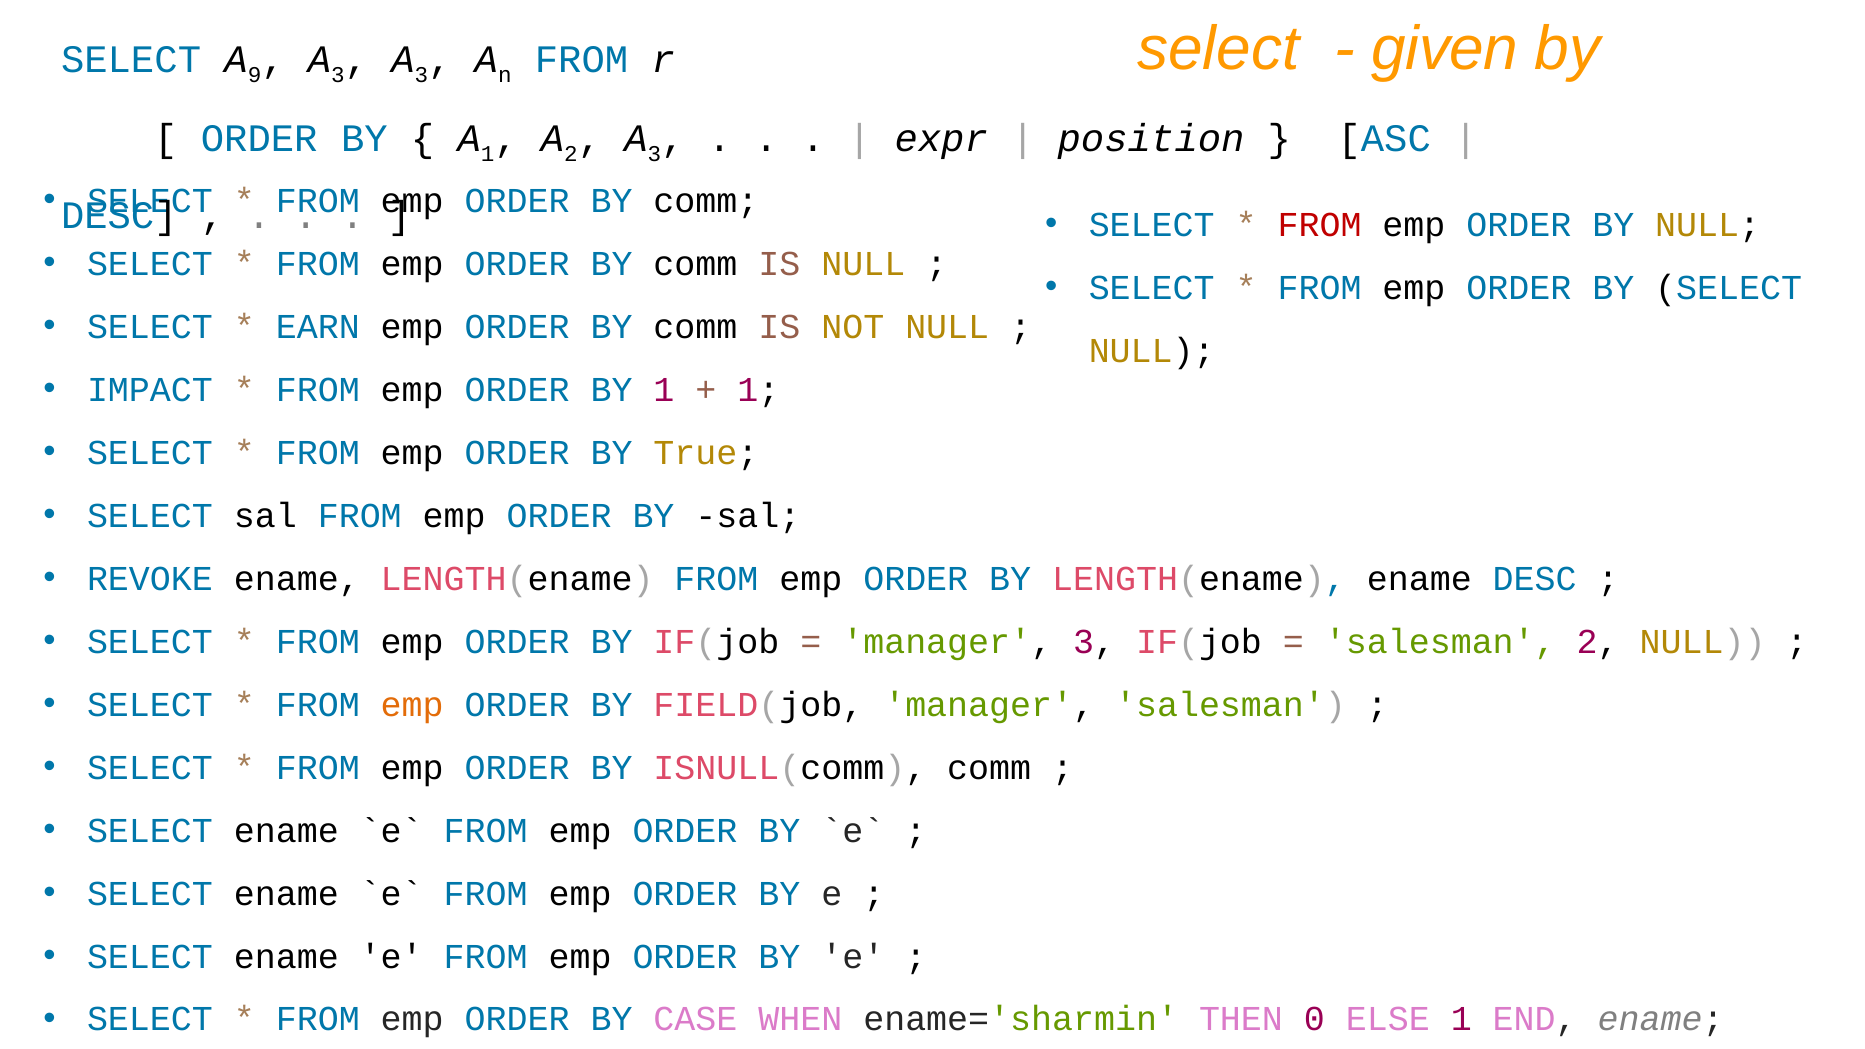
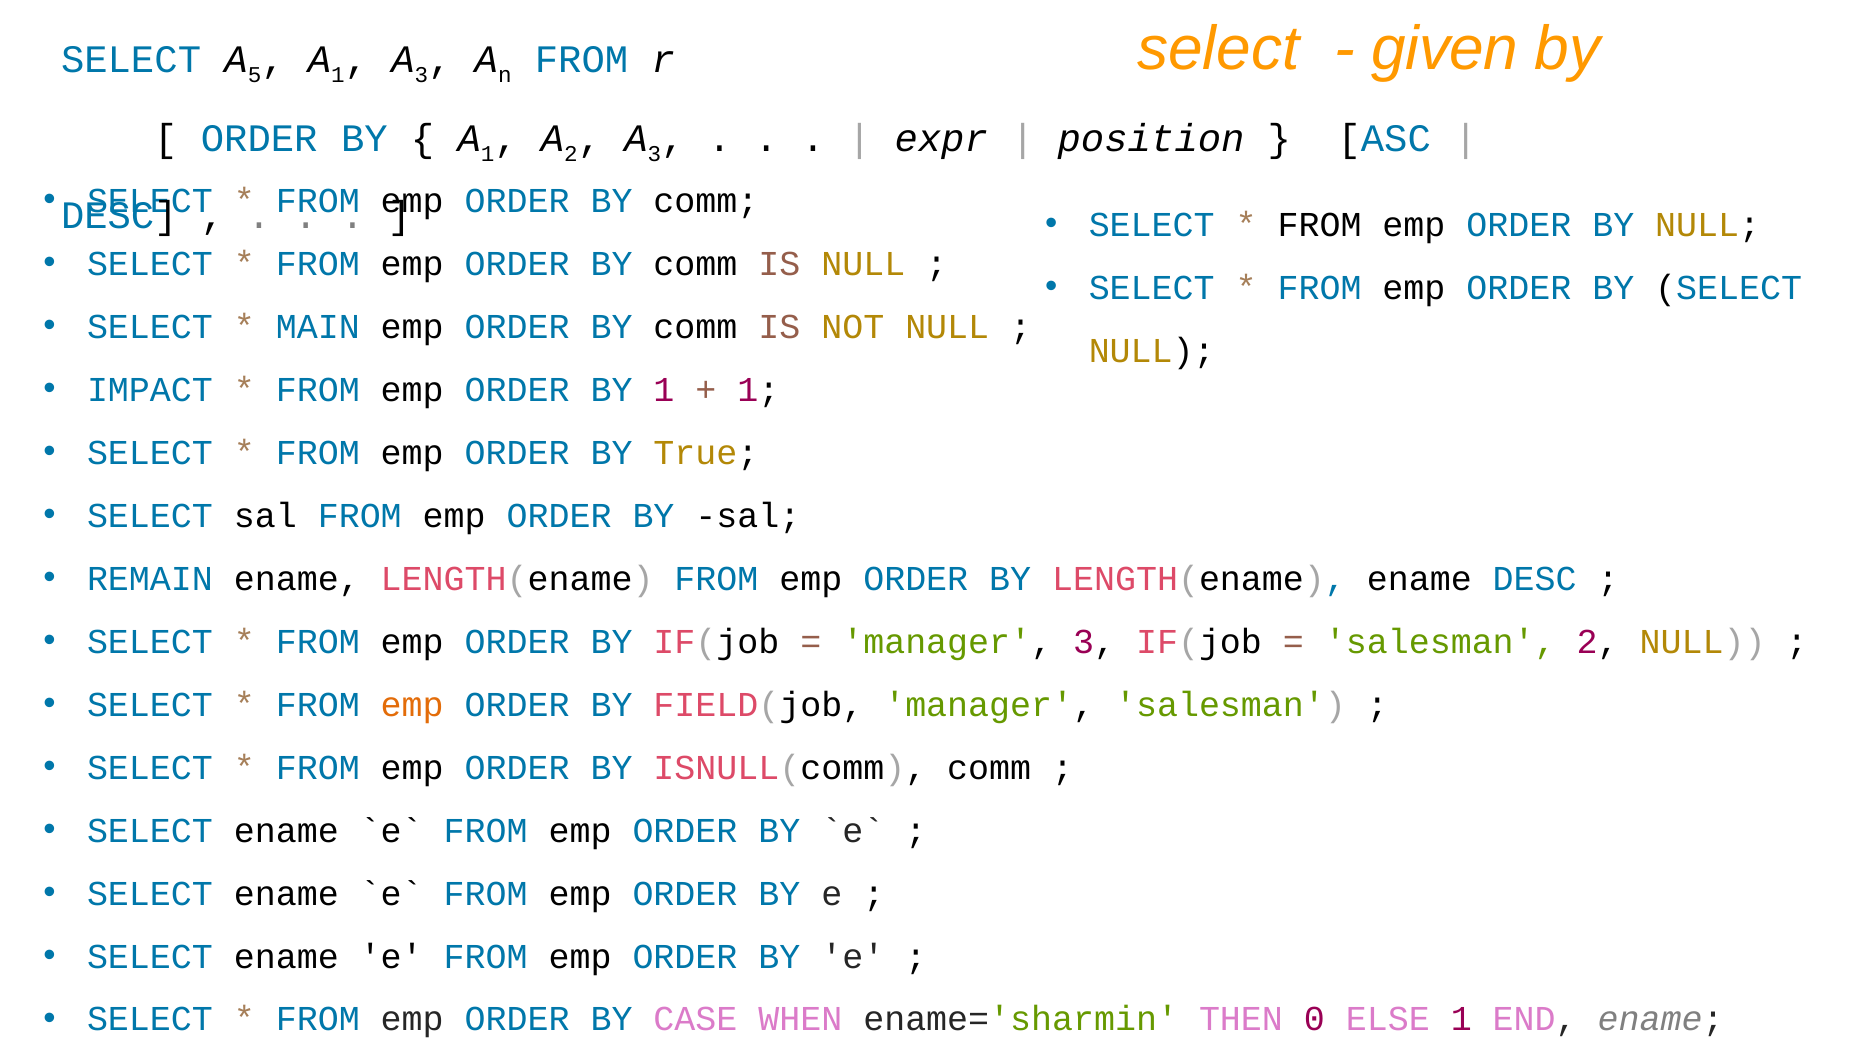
9: 9 -> 5
3 at (338, 75): 3 -> 1
FROM at (1320, 225) colour: red -> black
EARN: EARN -> MAIN
REVOKE: REVOKE -> REMAIN
